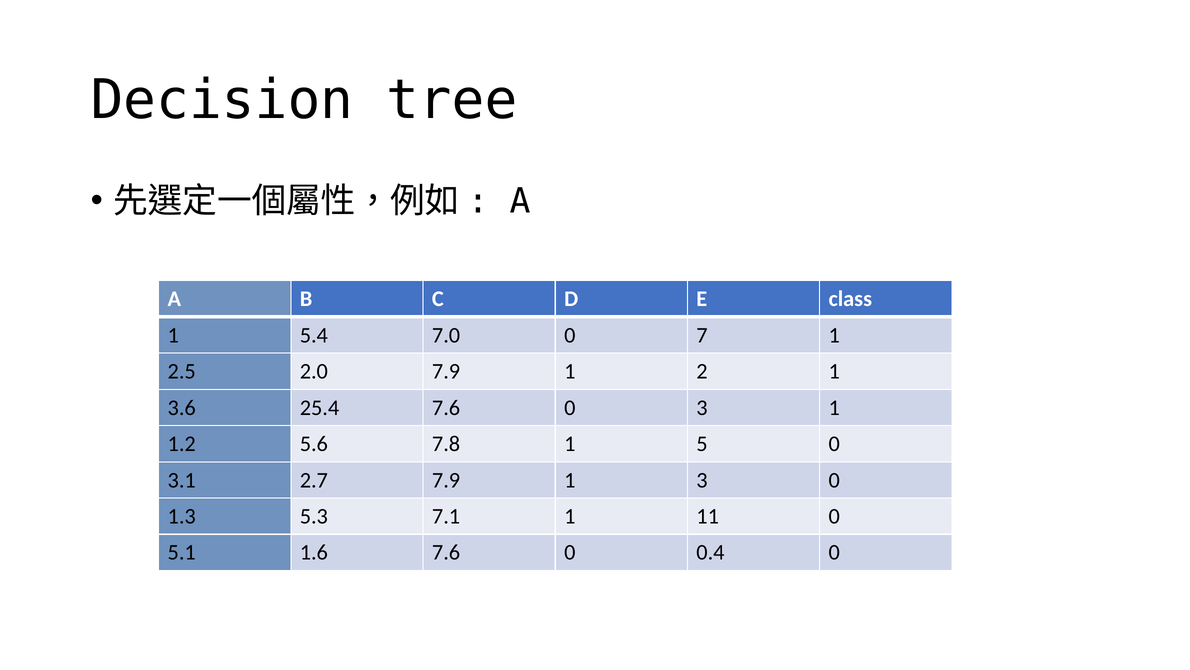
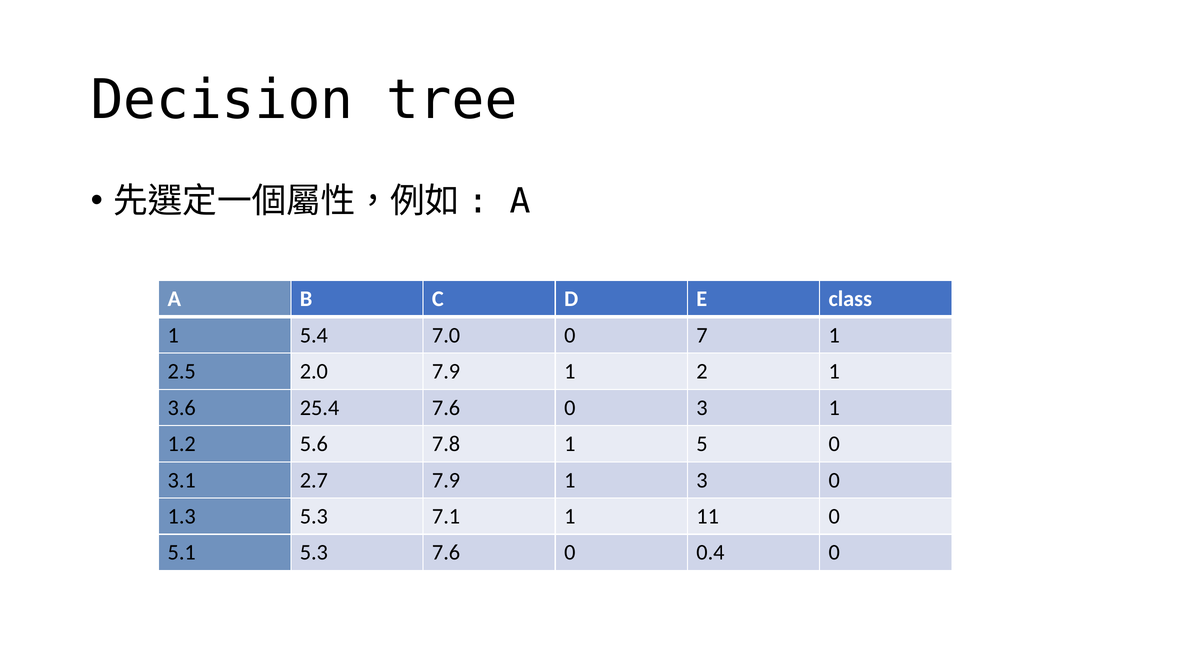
5.1 1.6: 1.6 -> 5.3
